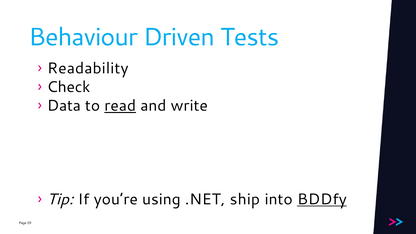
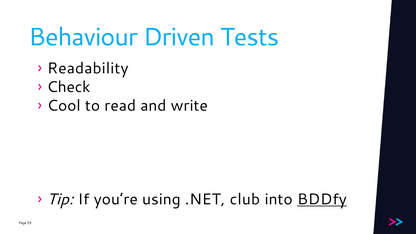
Data: Data -> Cool
read underline: present -> none
ship: ship -> club
